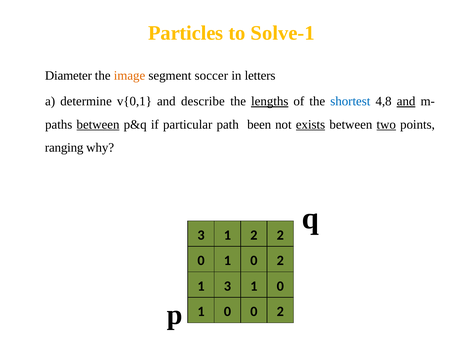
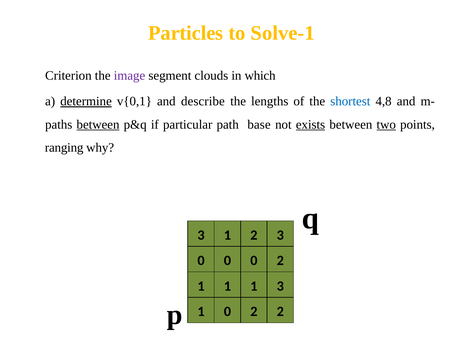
Diameter: Diameter -> Criterion
image colour: orange -> purple
soccer: soccer -> clouds
letters: letters -> which
determine underline: none -> present
lengths underline: present -> none
and at (406, 101) underline: present -> none
been: been -> base
2 2: 2 -> 3
1 at (227, 261): 1 -> 0
3 at (227, 286): 3 -> 1
0 at (280, 286): 0 -> 3
1 0 0: 0 -> 2
